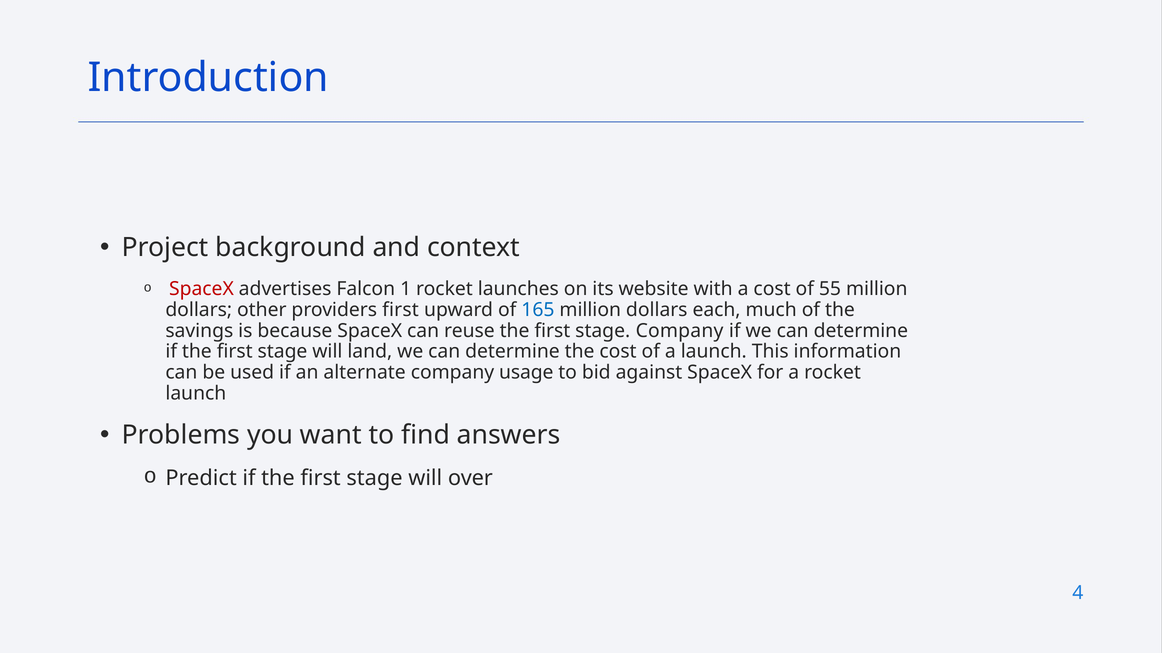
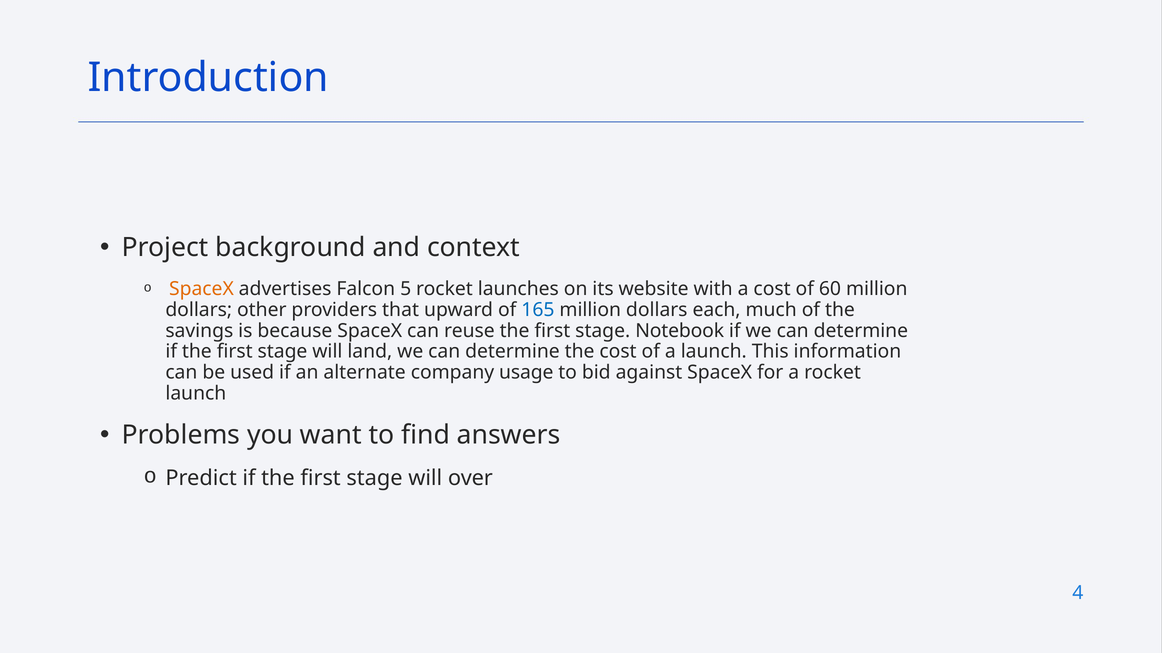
SpaceX at (201, 289) colour: red -> orange
1: 1 -> 5
55: 55 -> 60
providers first: first -> that
stage Company: Company -> Notebook
